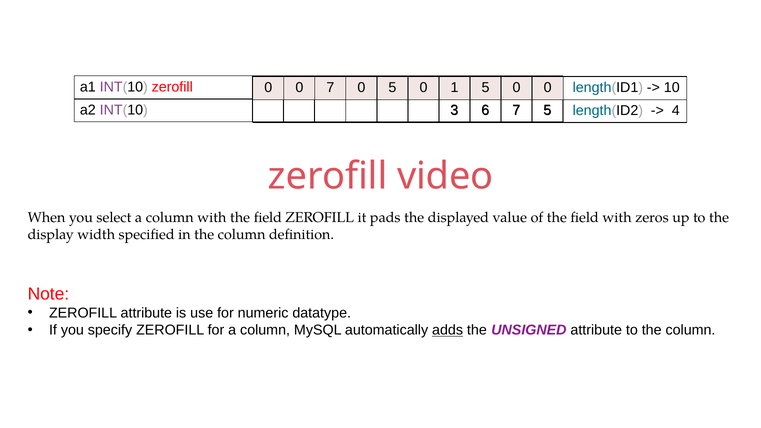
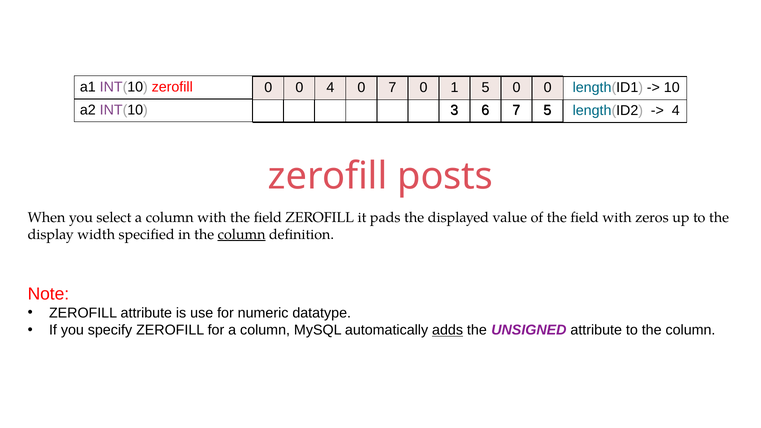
0 7: 7 -> 4
0 5: 5 -> 7
video: video -> posts
column at (242, 235) underline: none -> present
